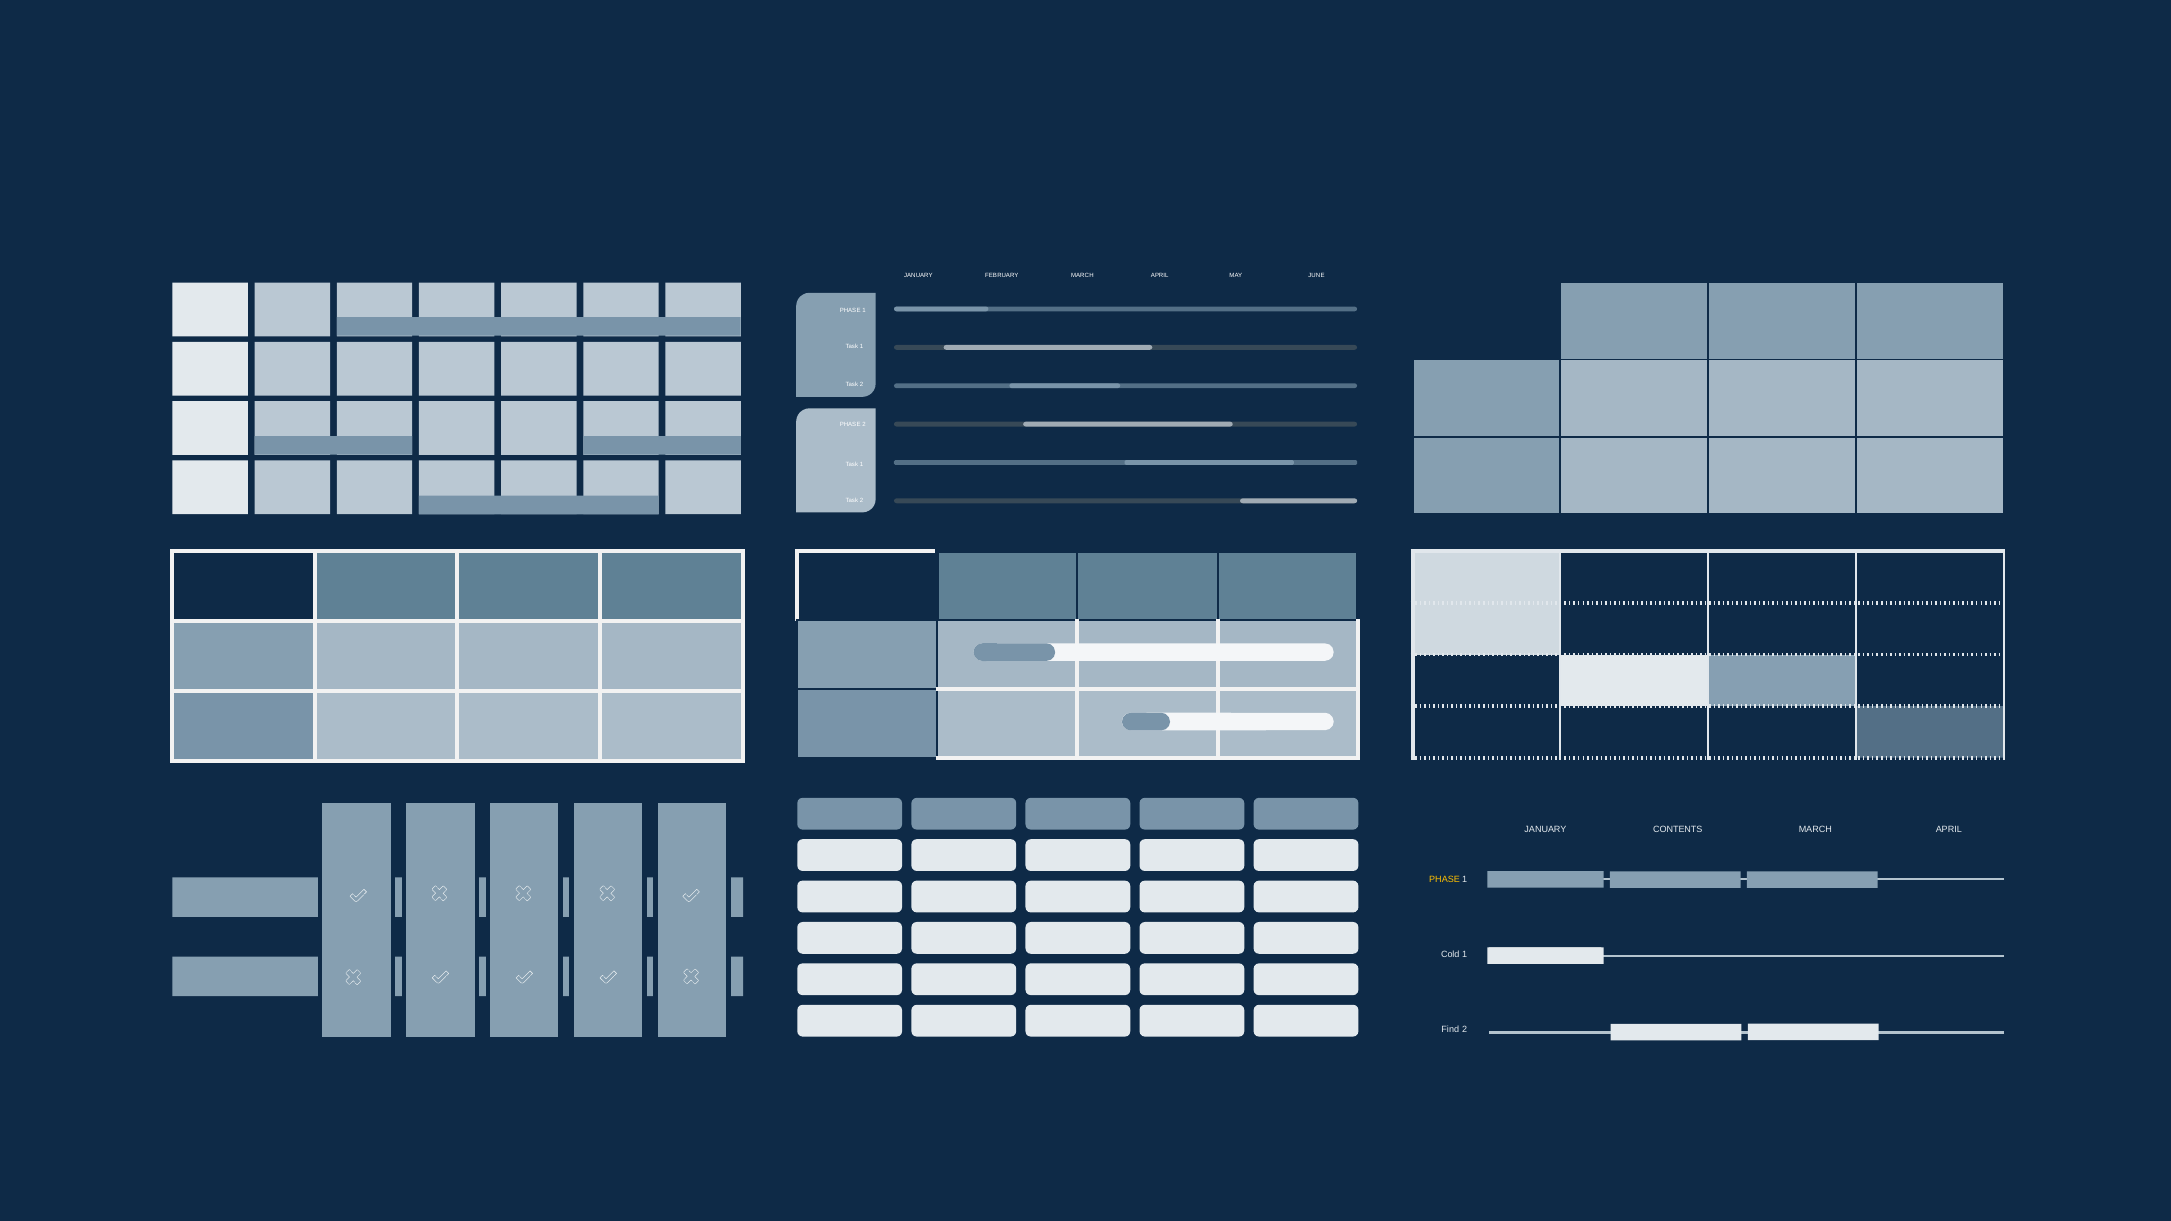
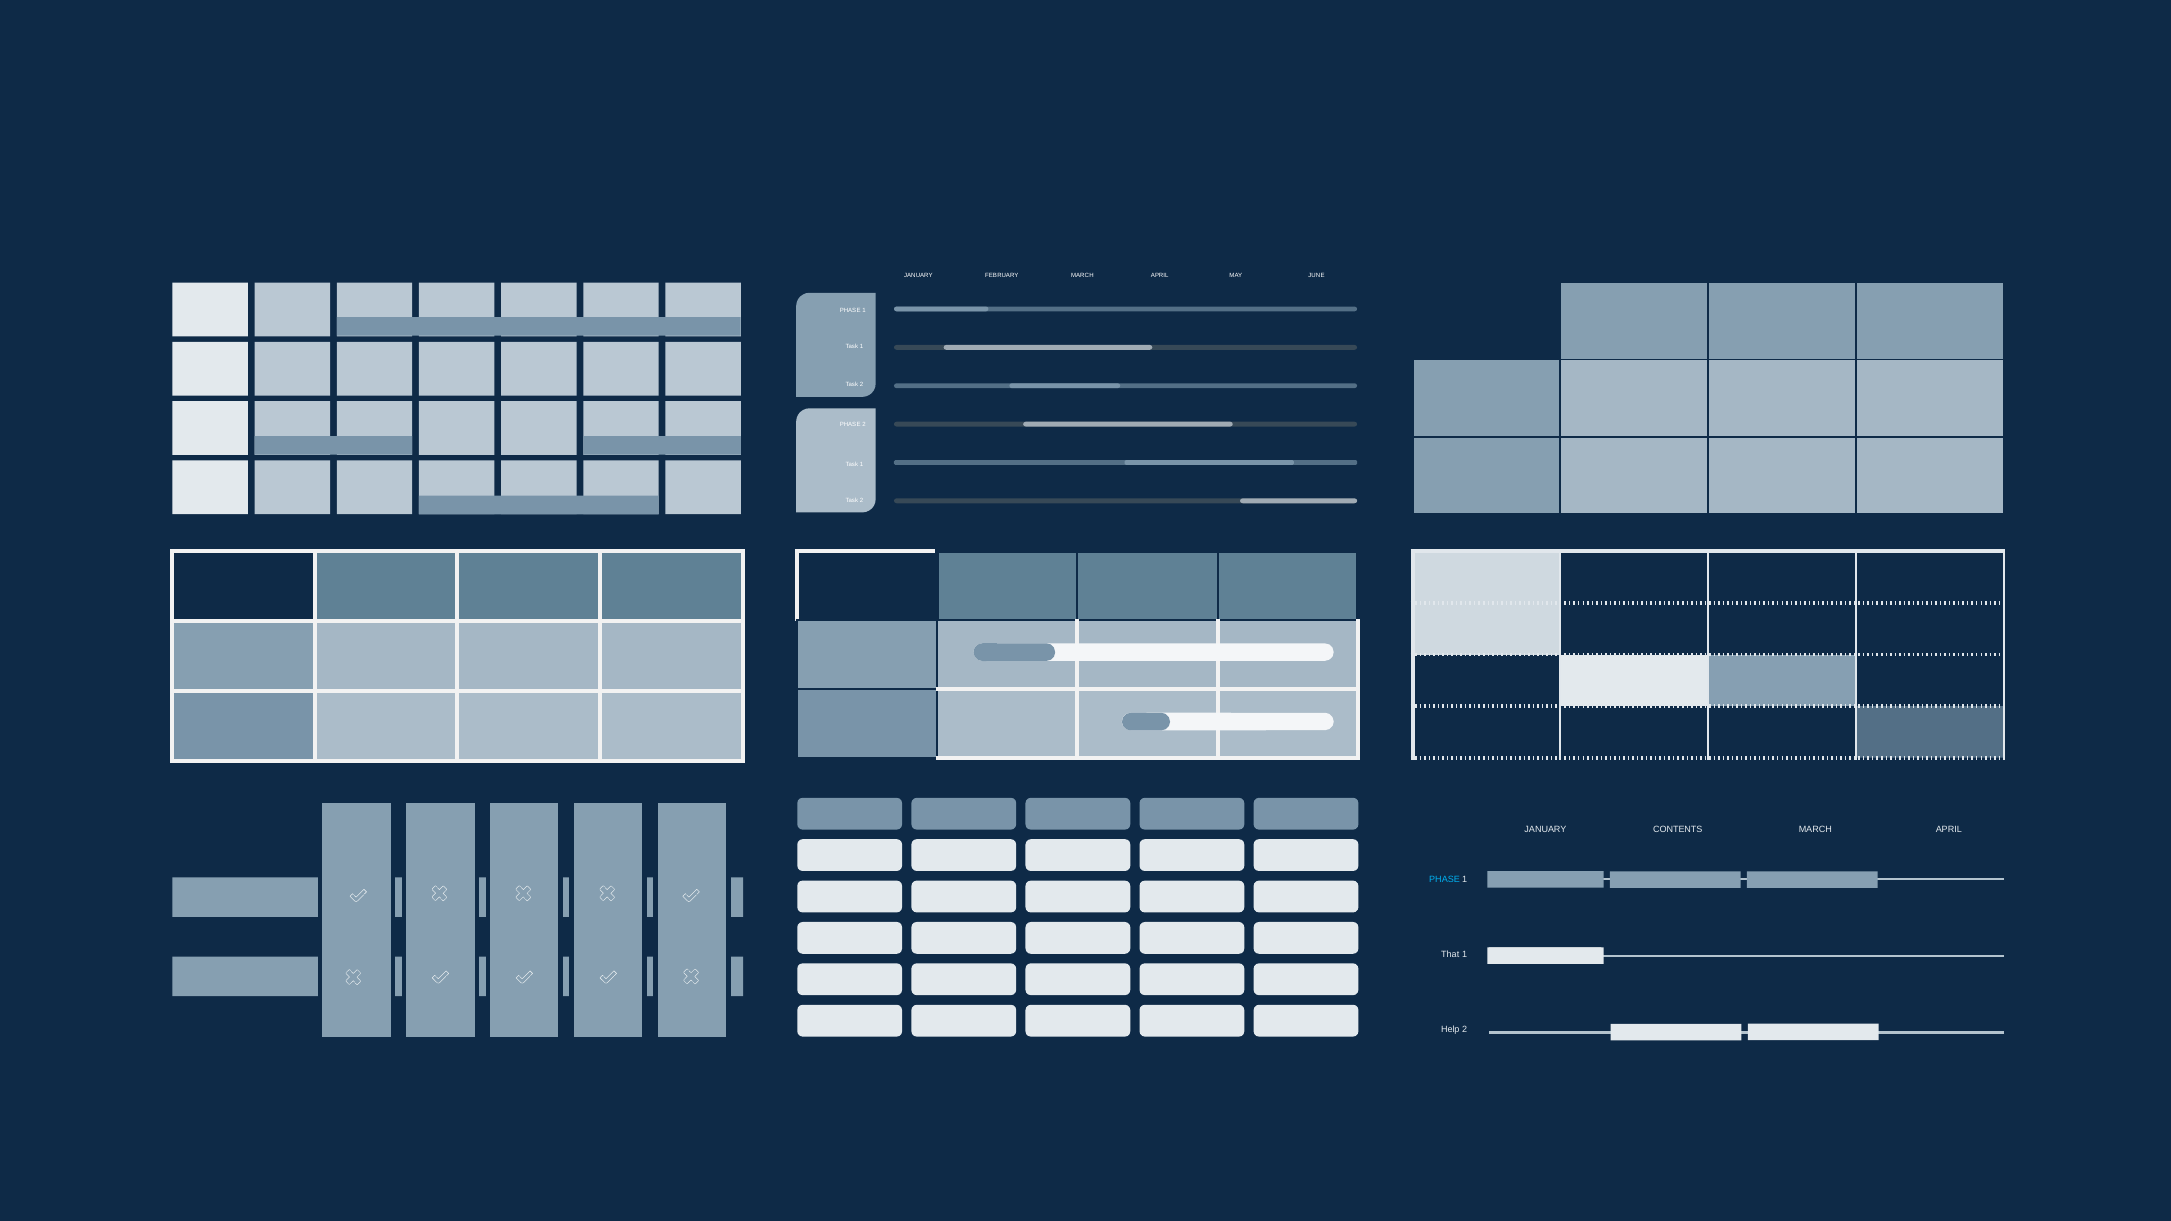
PHASE at (1445, 880) colour: yellow -> light blue
Cold: Cold -> That
Find: Find -> Help
